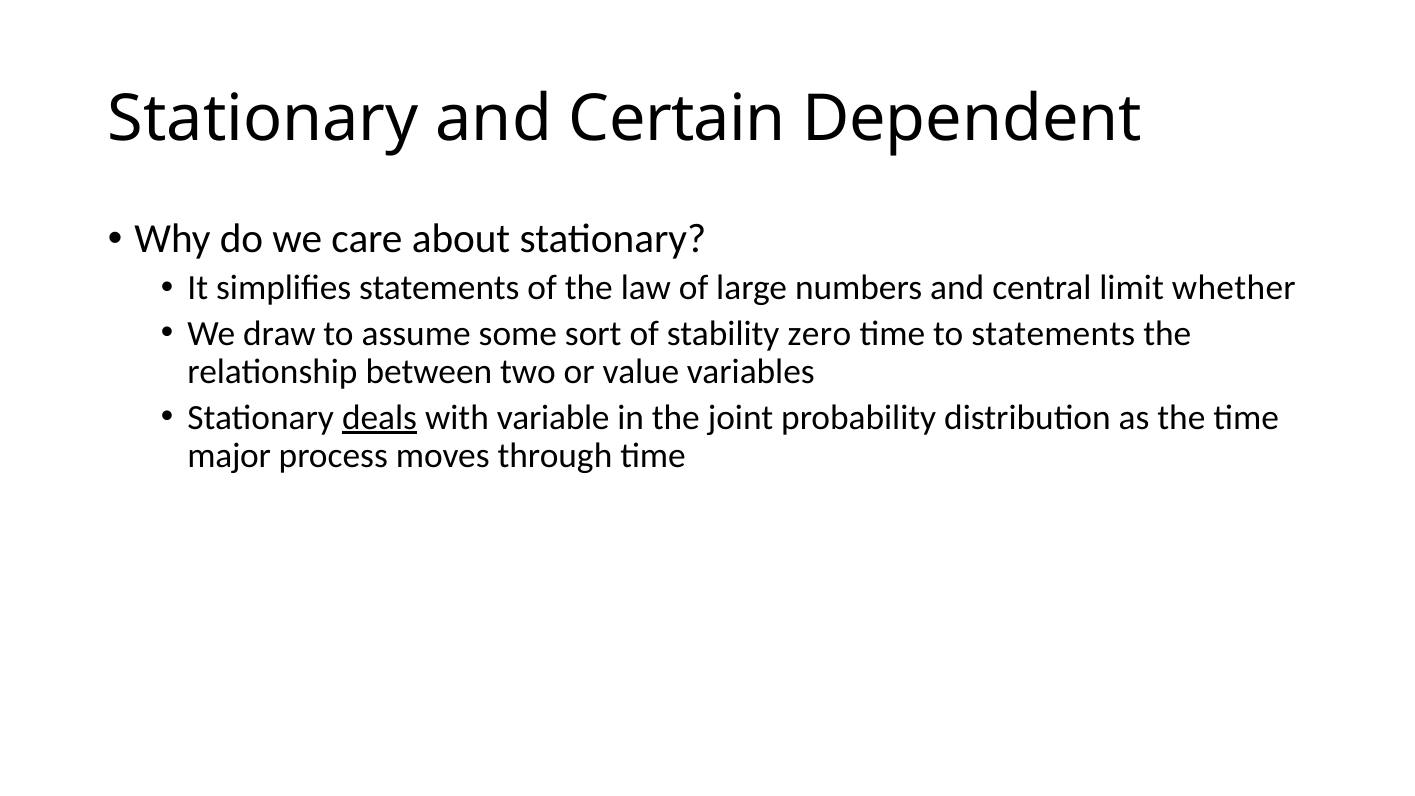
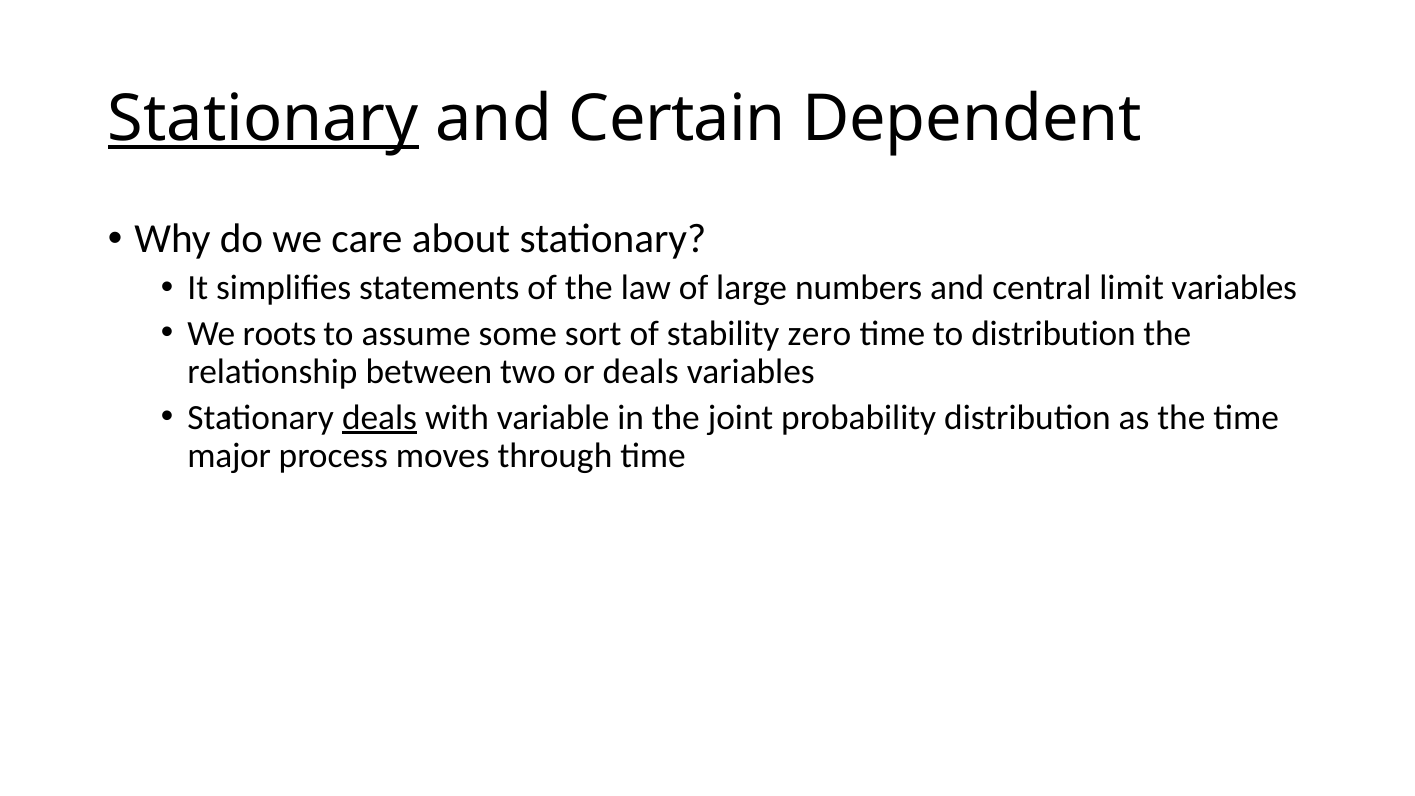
Stationary at (263, 119) underline: none -> present
limit whether: whether -> variables
draw: draw -> roots
to statements: statements -> distribution
or value: value -> deals
